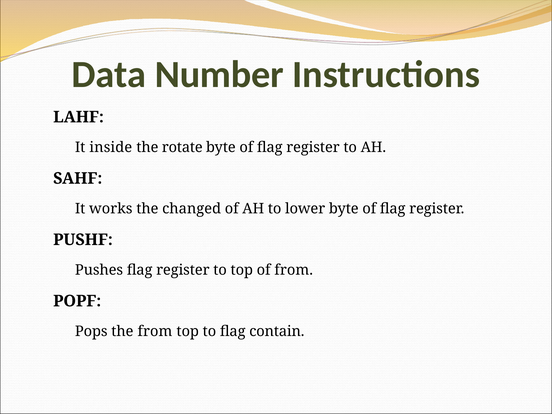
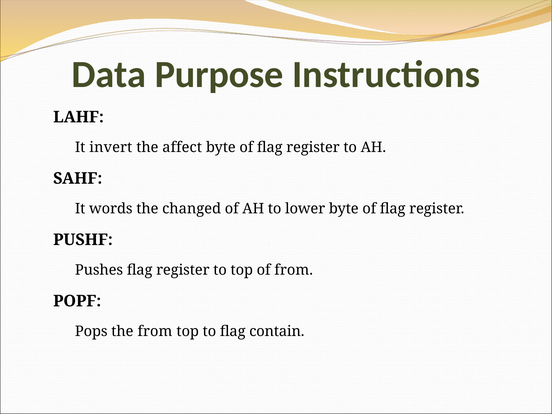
Number: Number -> Purpose
inside: inside -> invert
rotate: rotate -> affect
works: works -> words
